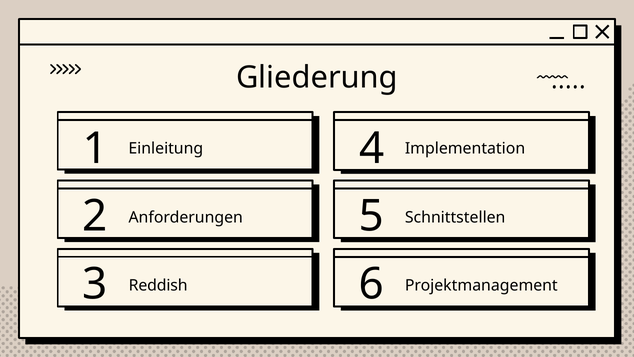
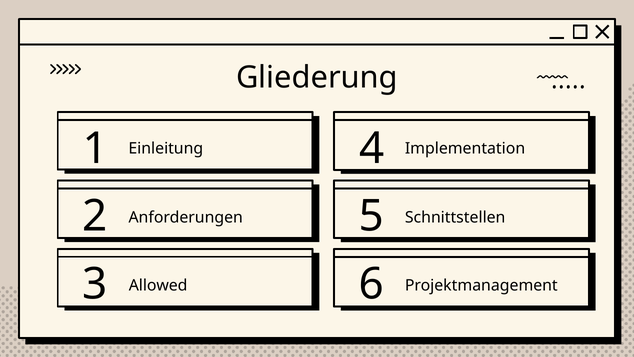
Reddish: Reddish -> Allowed
